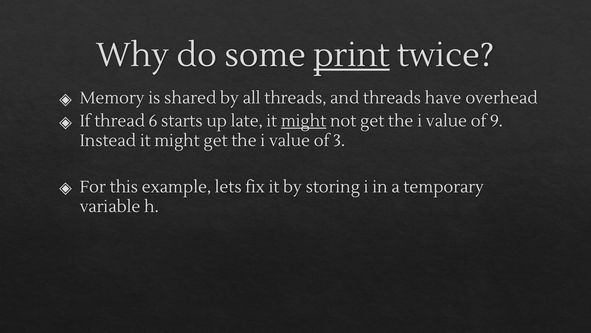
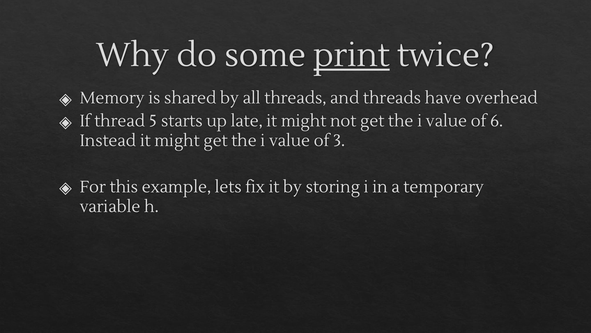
6: 6 -> 5
might at (304, 121) underline: present -> none
9: 9 -> 6
